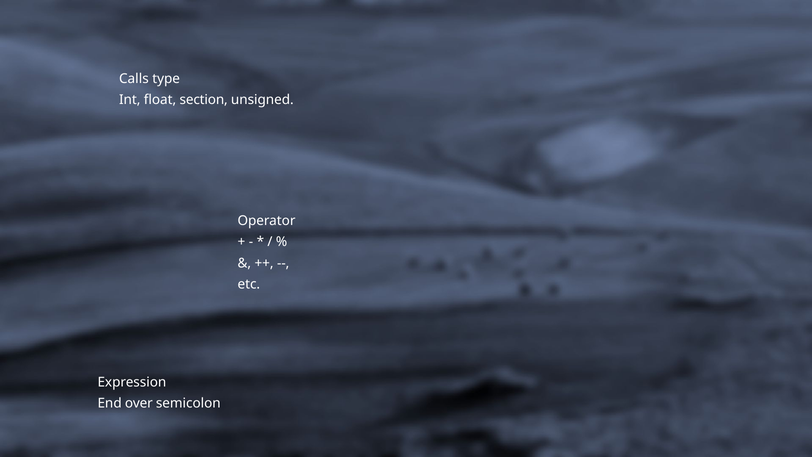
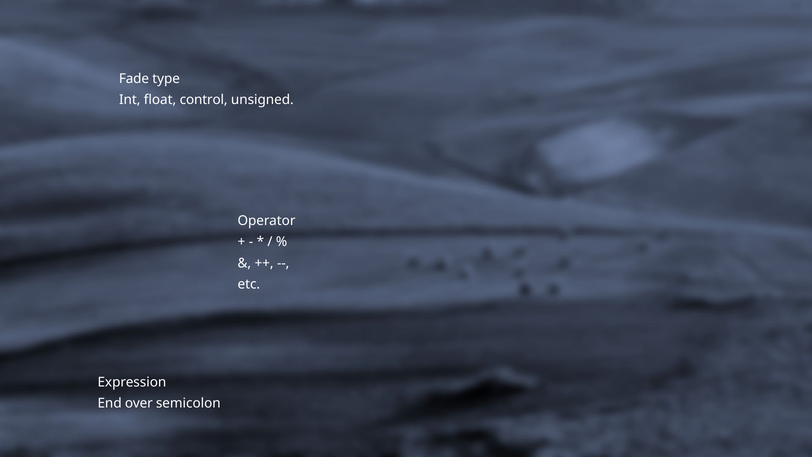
Calls: Calls -> Fade
section: section -> control
